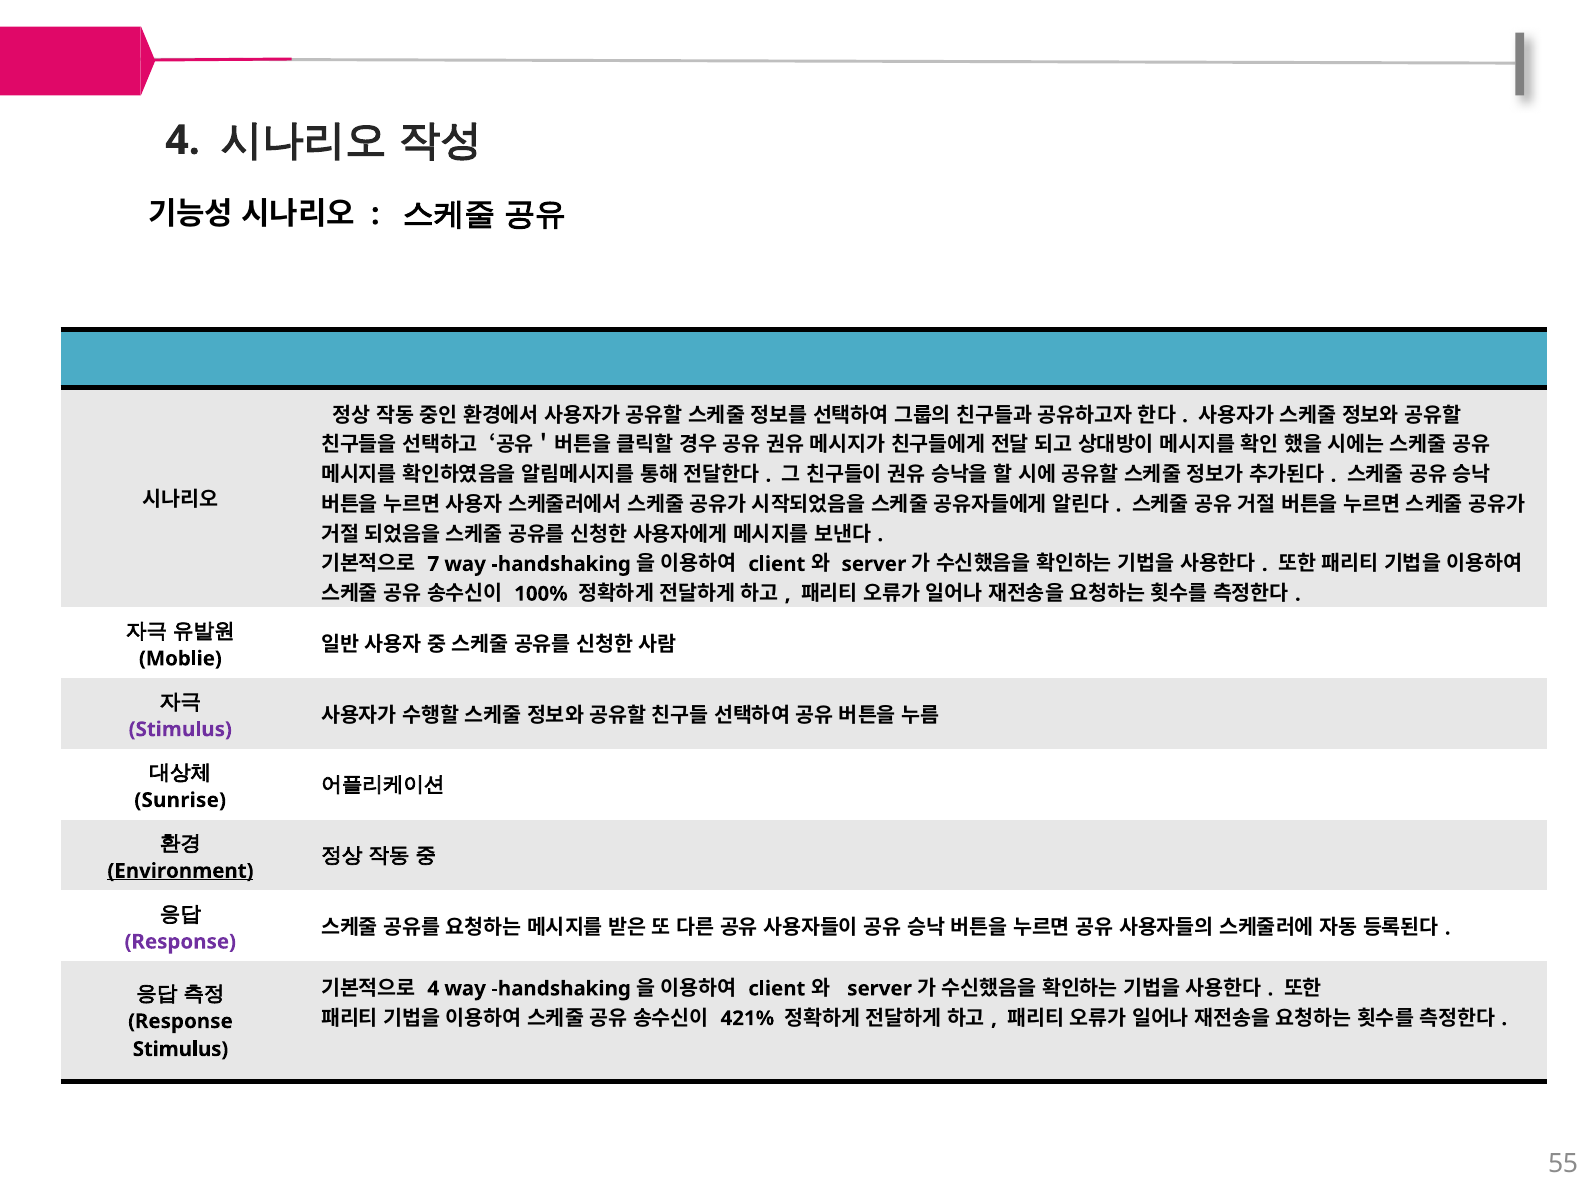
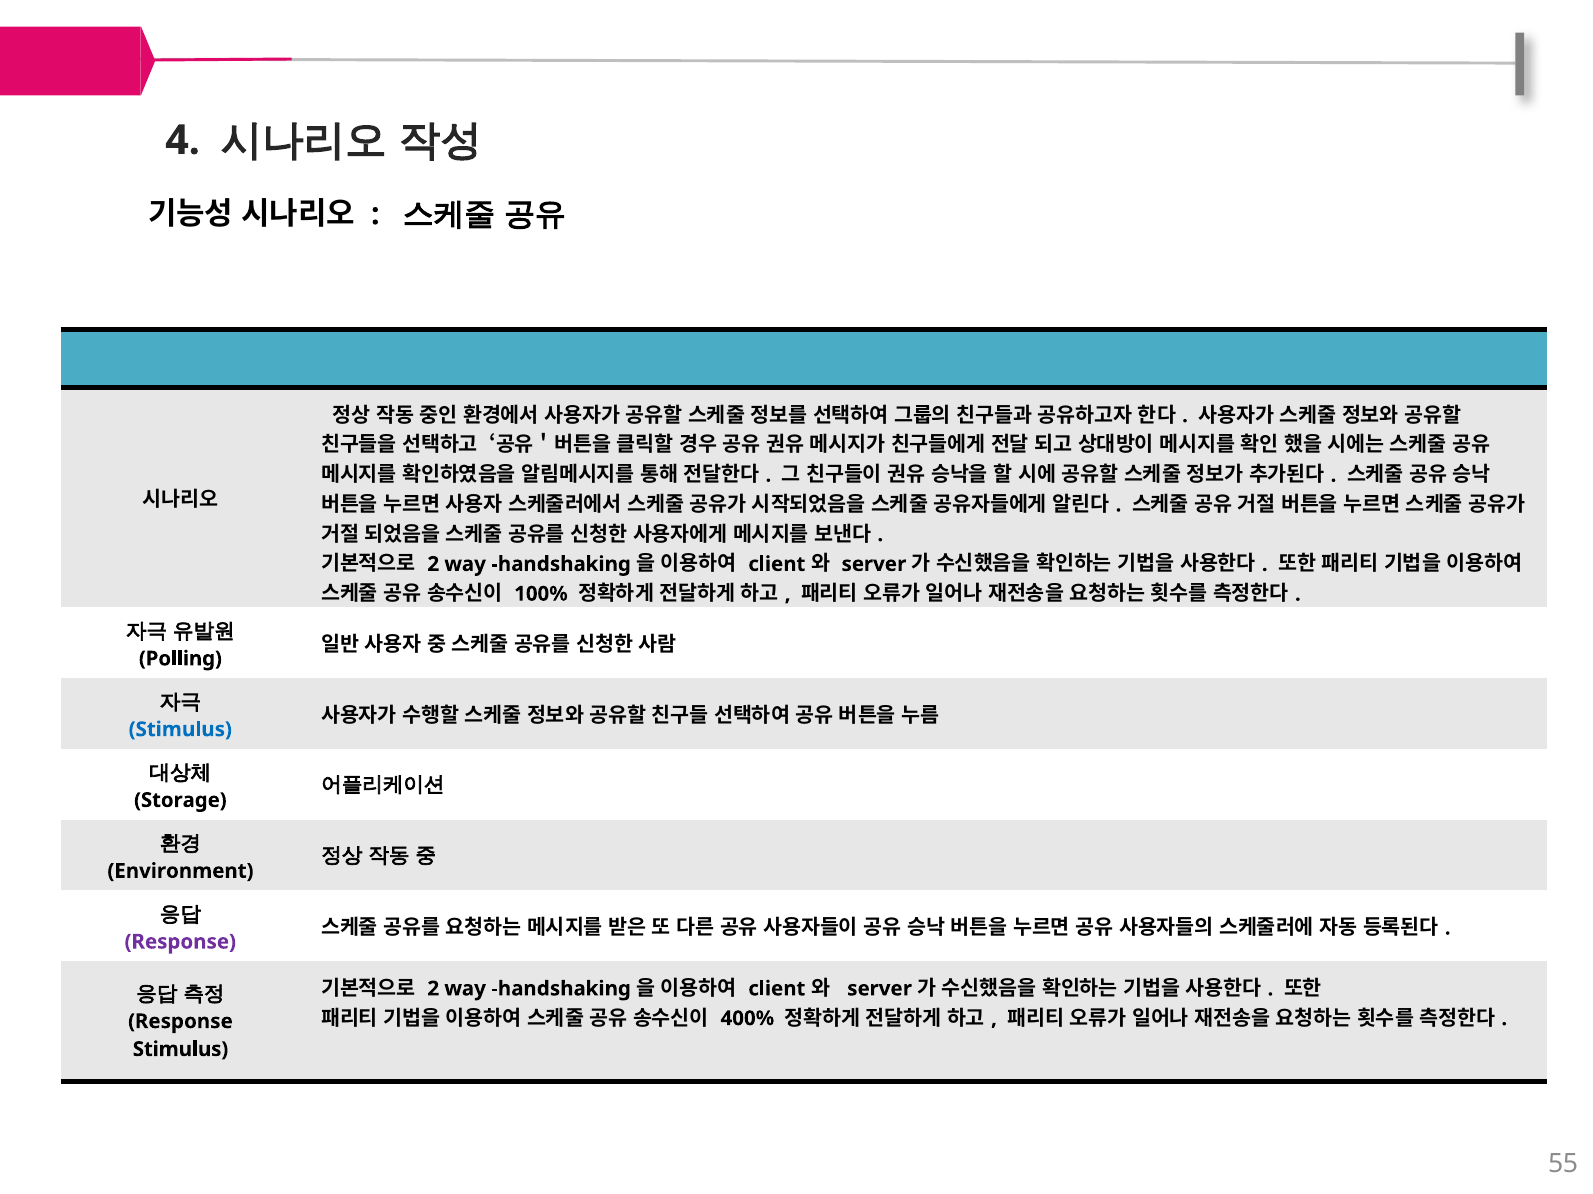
7 at (433, 564): 7 -> 2
Moblie: Moblie -> Polling
Stimulus at (180, 730) colour: purple -> blue
Sunrise: Sunrise -> Storage
Environment underline: present -> none
4 at (433, 989): 4 -> 2
421%: 421% -> 400%
